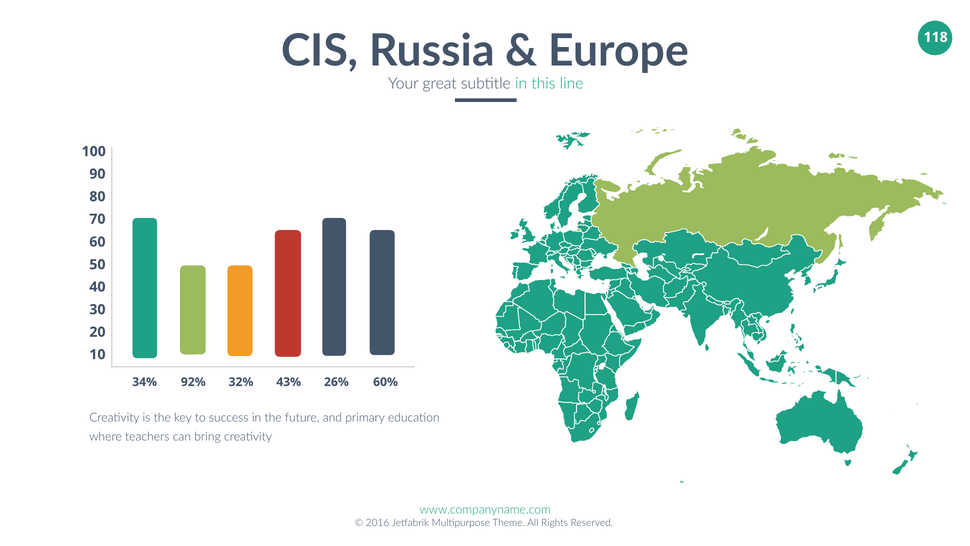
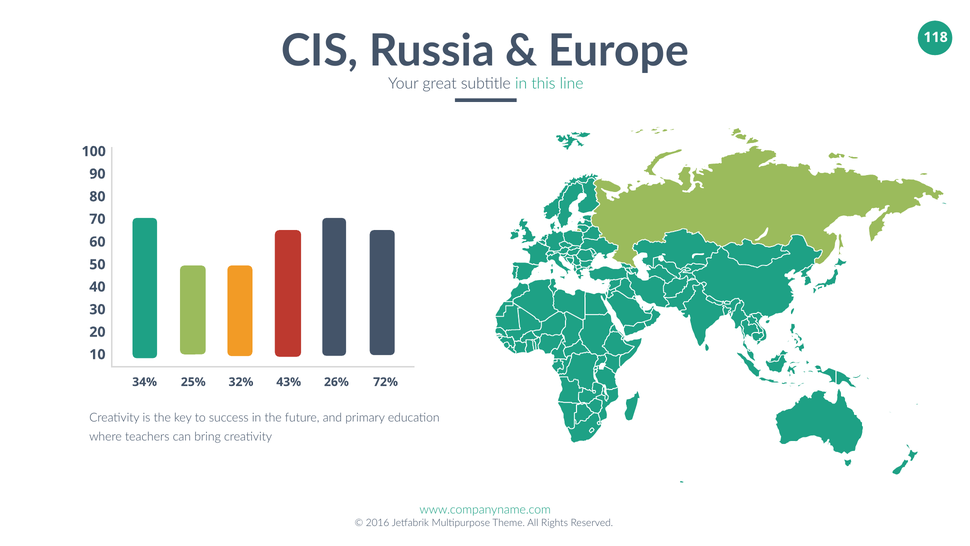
92%: 92% -> 25%
60%: 60% -> 72%
